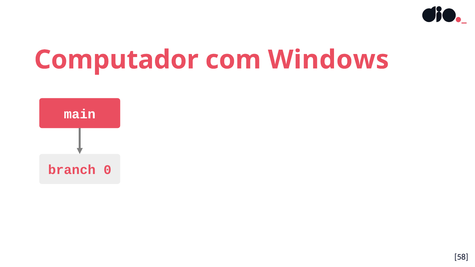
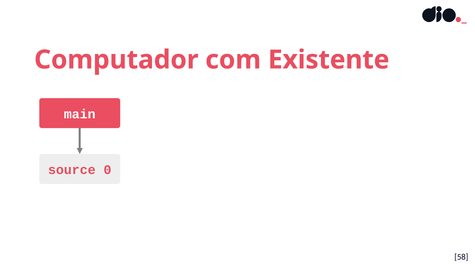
Windows: Windows -> Existente
branch: branch -> source
